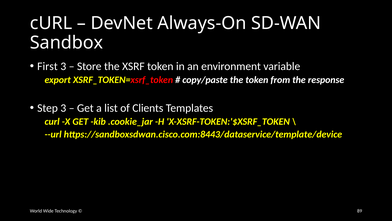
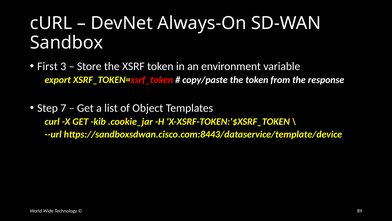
Step 3: 3 -> 7
Clients: Clients -> Object
